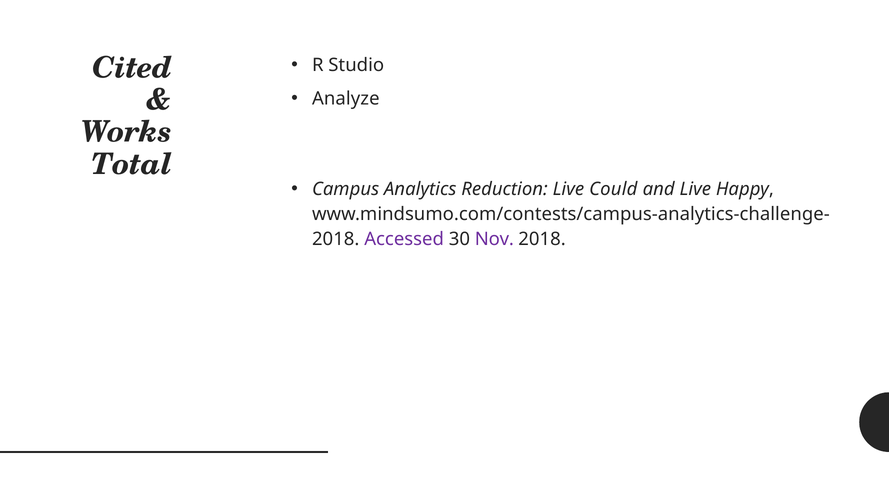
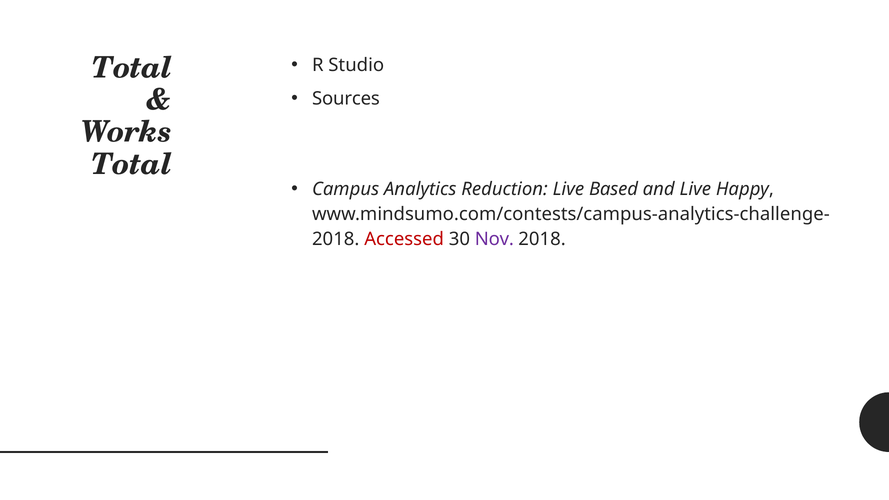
Cited at (132, 68): Cited -> Total
Analyze: Analyze -> Sources
Could: Could -> Based
Accessed colour: purple -> red
